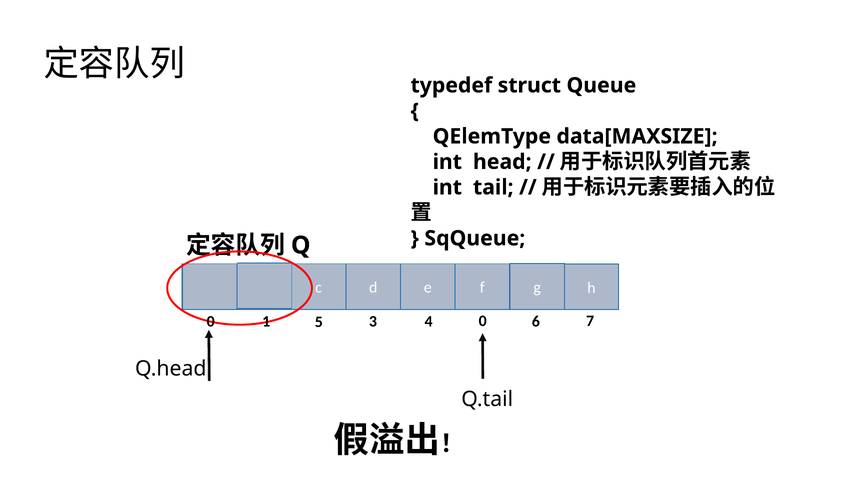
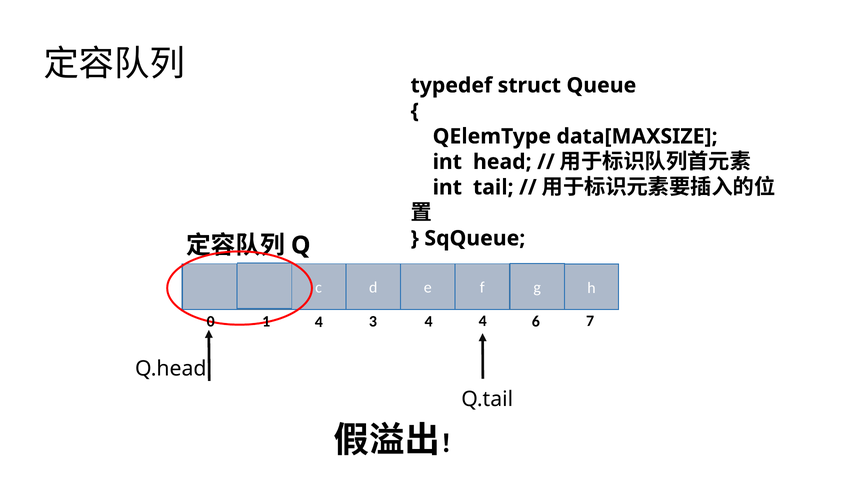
1 5: 5 -> 4
4 0: 0 -> 4
